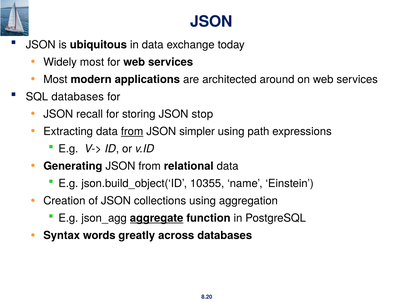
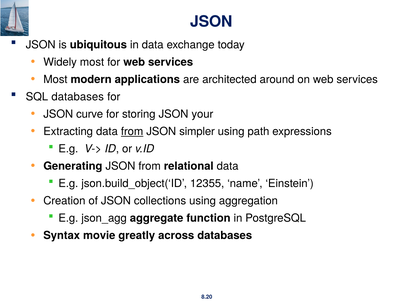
recall: recall -> curve
stop: stop -> your
10355: 10355 -> 12355
aggregate underline: present -> none
words: words -> movie
